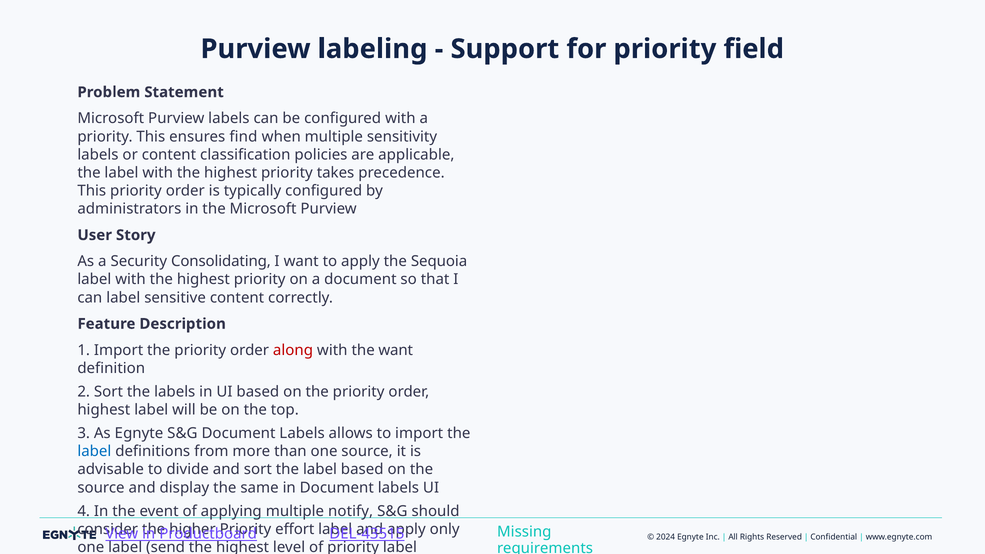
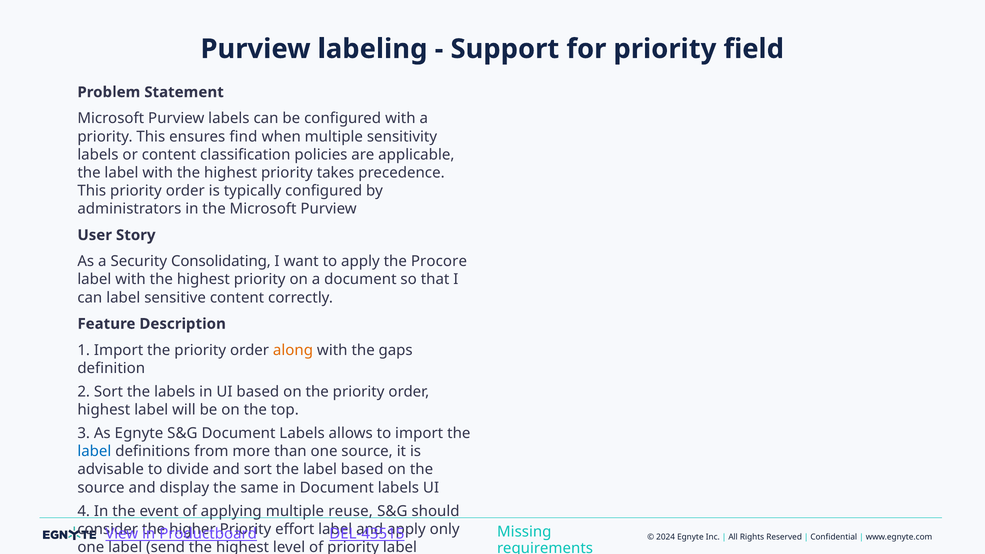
Sequoia: Sequoia -> Procore
along colour: red -> orange
the want: want -> gaps
notify: notify -> reuse
